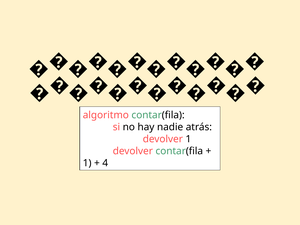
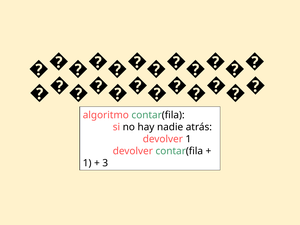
4: 4 -> 3
